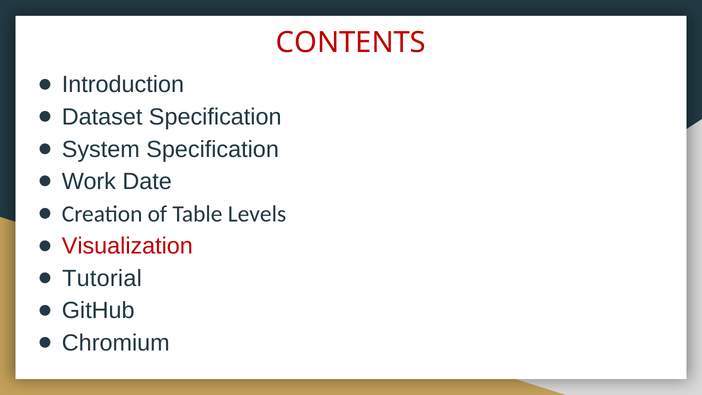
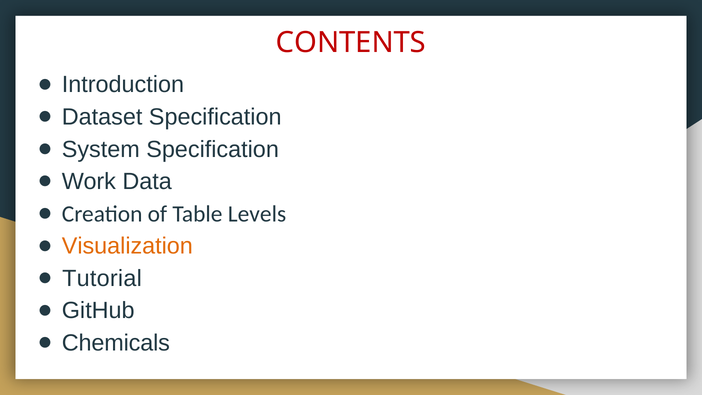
Date: Date -> Data
Visualization colour: red -> orange
Chromium: Chromium -> Chemicals
